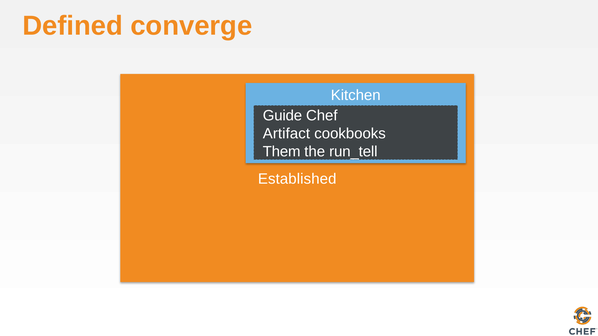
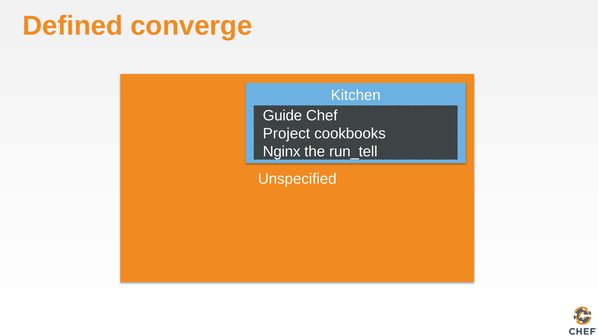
Artifact: Artifact -> Project
Them: Them -> Nginx
Established: Established -> Unspecified
